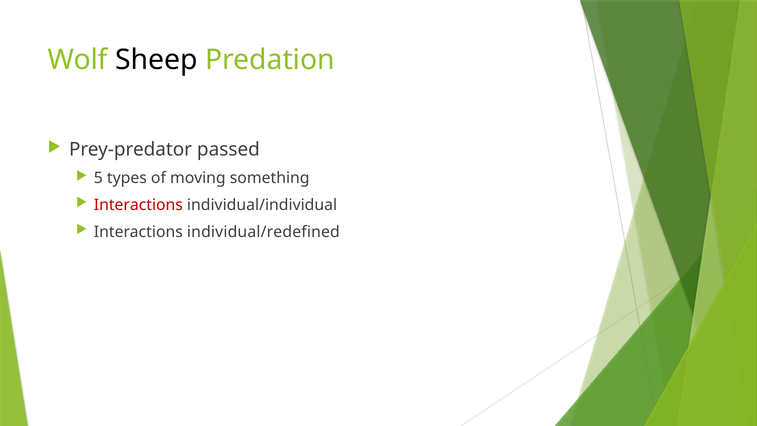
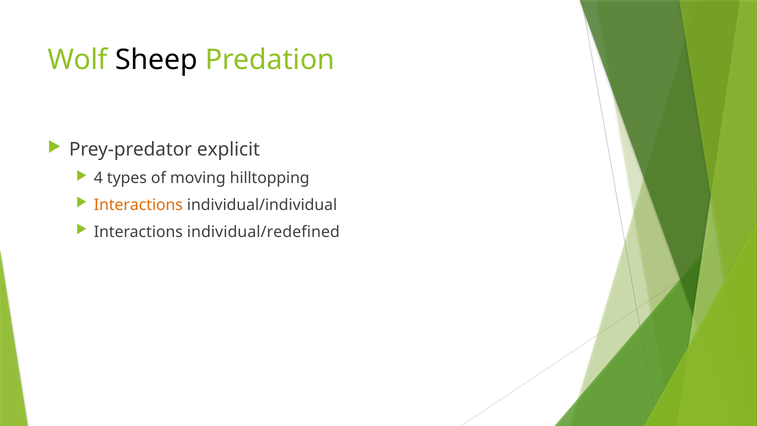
passed: passed -> explicit
5: 5 -> 4
something: something -> hilltopping
Interactions at (138, 205) colour: red -> orange
